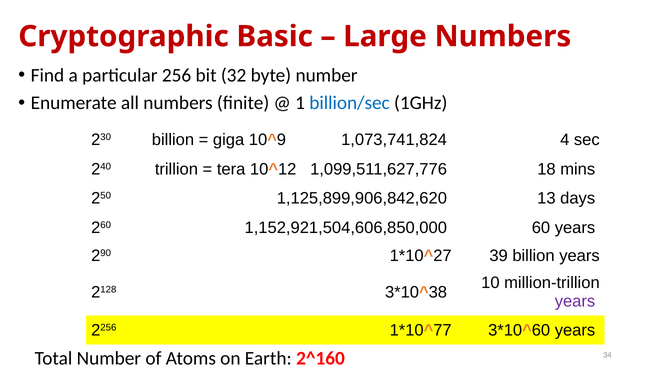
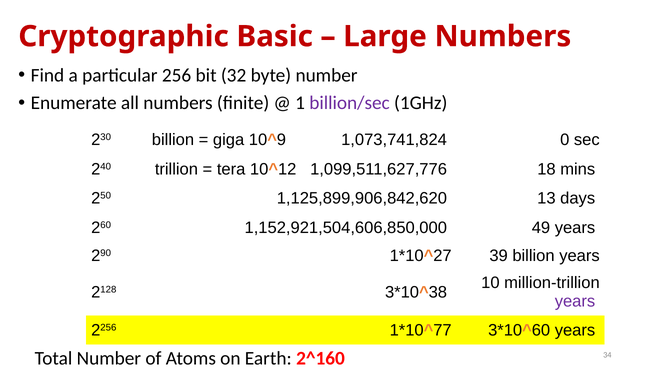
billion/sec colour: blue -> purple
4: 4 -> 0
60: 60 -> 49
